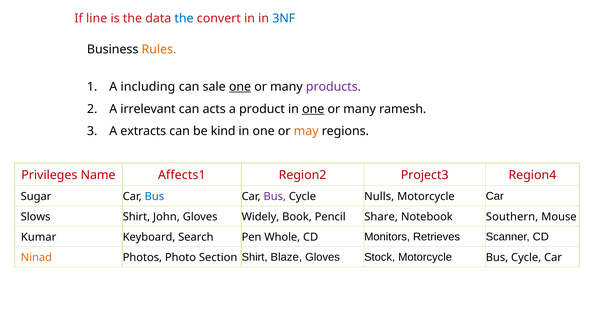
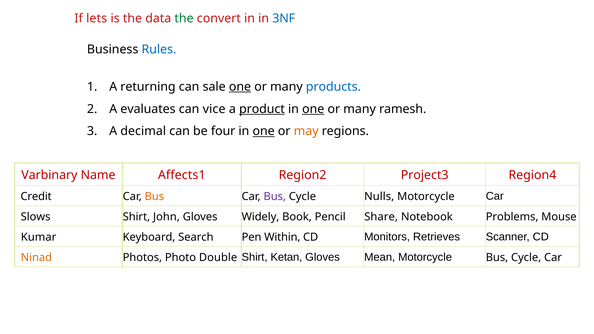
line: line -> lets
the at (184, 18) colour: blue -> green
Rules colour: orange -> blue
including: including -> returning
products colour: purple -> blue
irrelevant: irrelevant -> evaluates
acts: acts -> vice
product underline: none -> present
extracts: extracts -> decimal
kind: kind -> four
one at (264, 131) underline: none -> present
Privileges: Privileges -> Varbinary
Sugar: Sugar -> Credit
Bus at (154, 197) colour: blue -> orange
Southern: Southern -> Problems
Whole: Whole -> Within
Section: Section -> Double
Blaze: Blaze -> Ketan
Stock: Stock -> Mean
